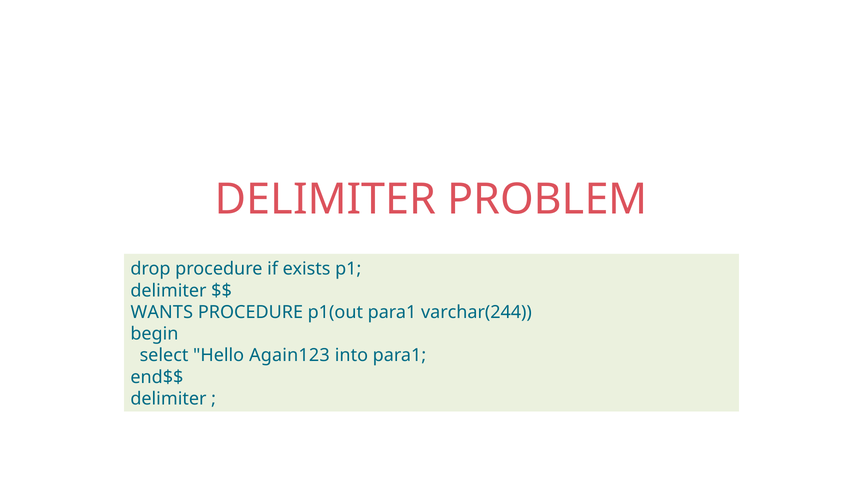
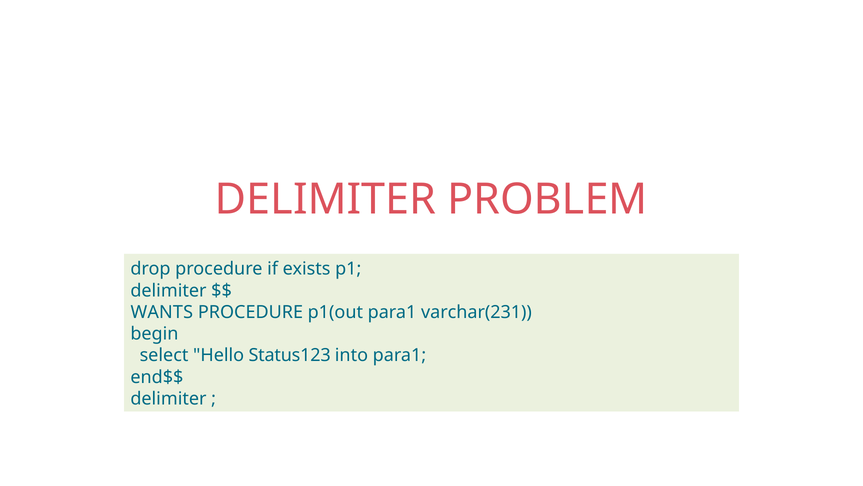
varchar(244: varchar(244 -> varchar(231
Again123: Again123 -> Status123
